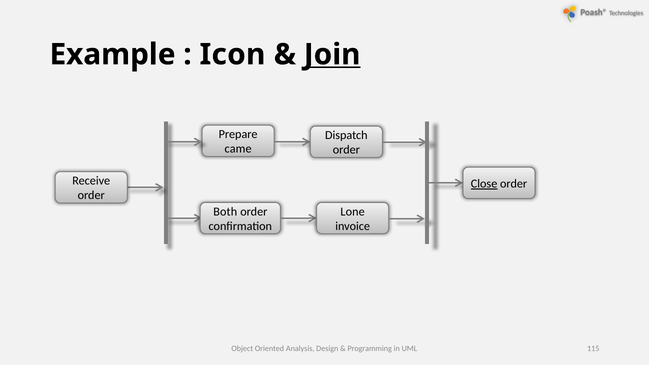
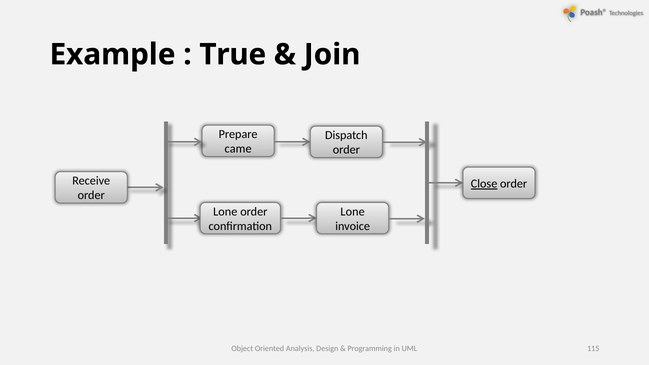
Icon: Icon -> True
Join underline: present -> none
Both at (225, 212): Both -> Lone
